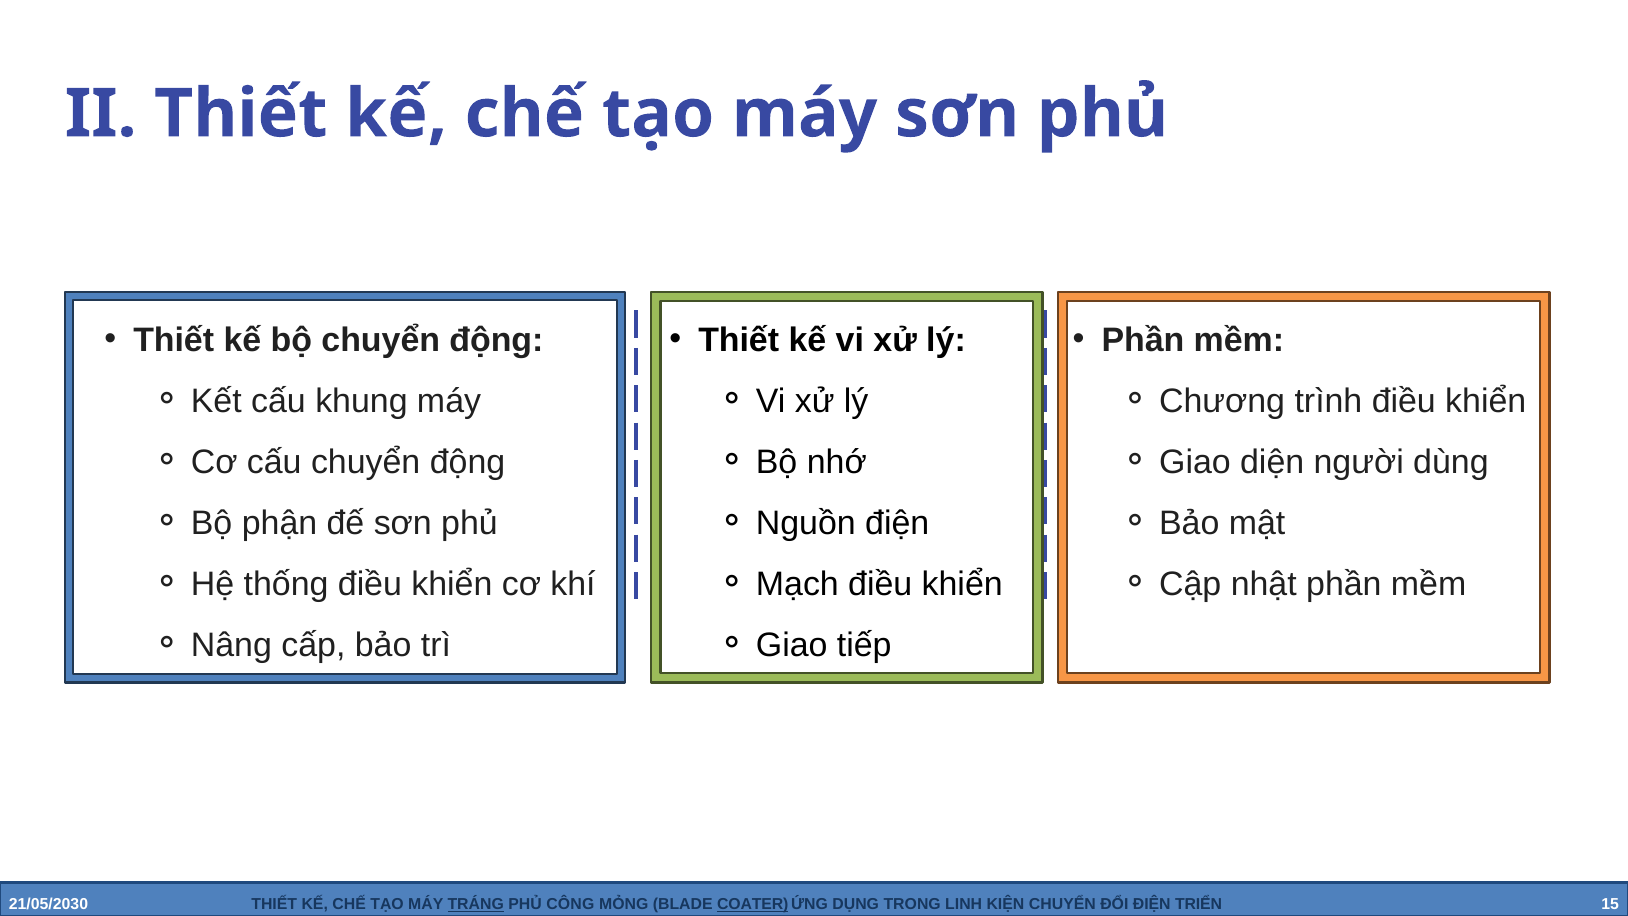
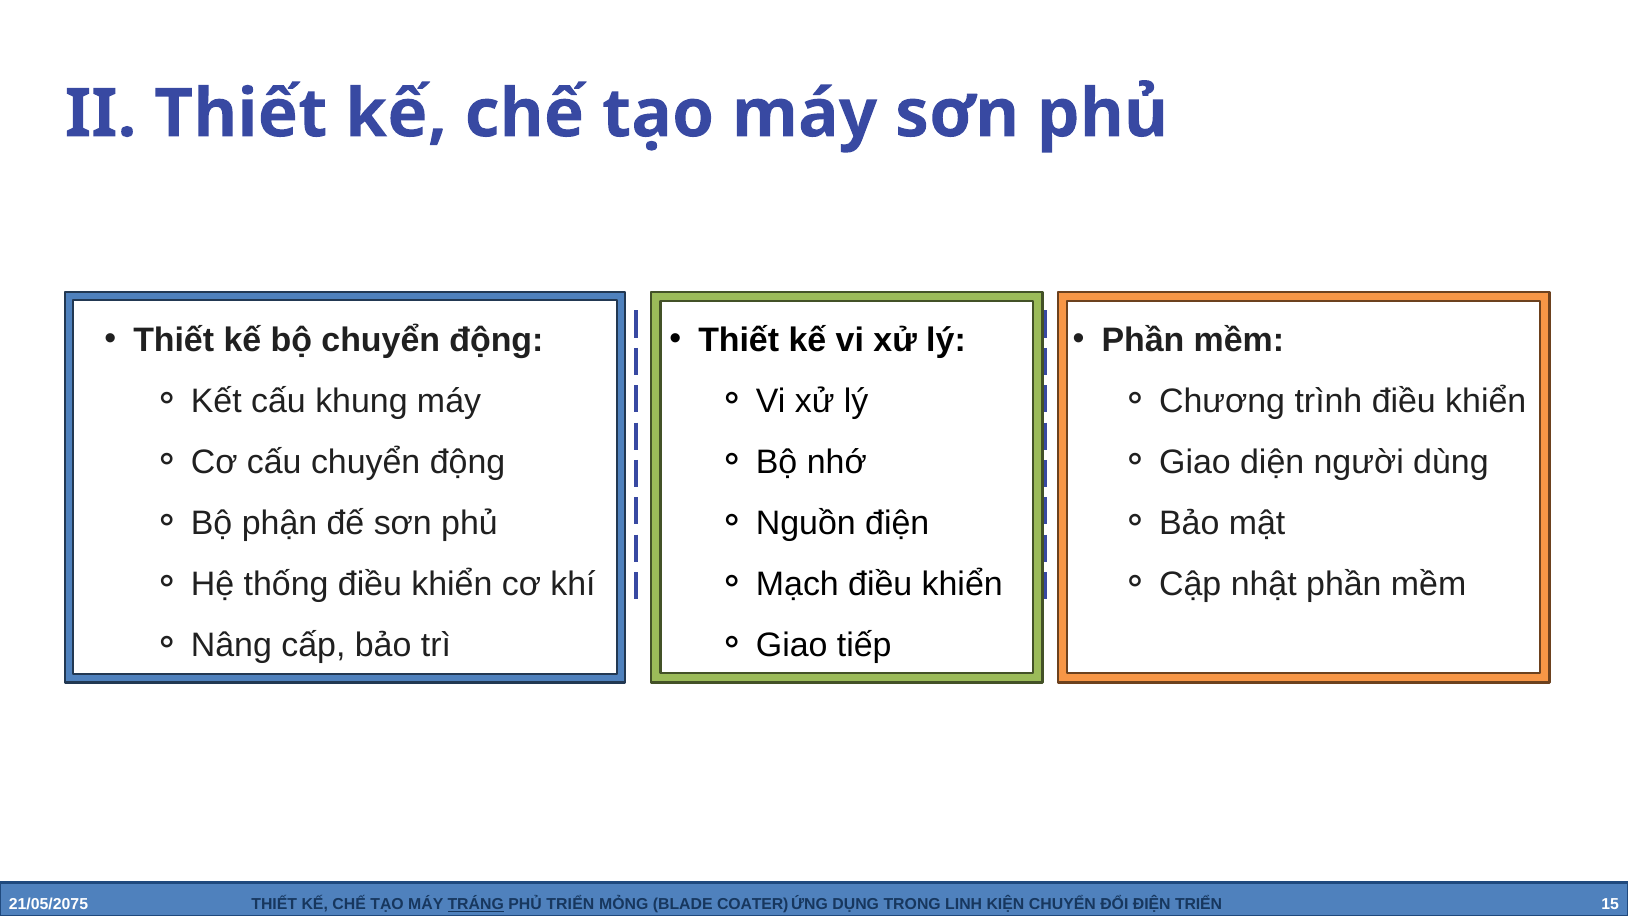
21/05/2030: 21/05/2030 -> 21/05/2075
PHỦ CÔNG: CÔNG -> TRIỂN
COATER underline: present -> none
